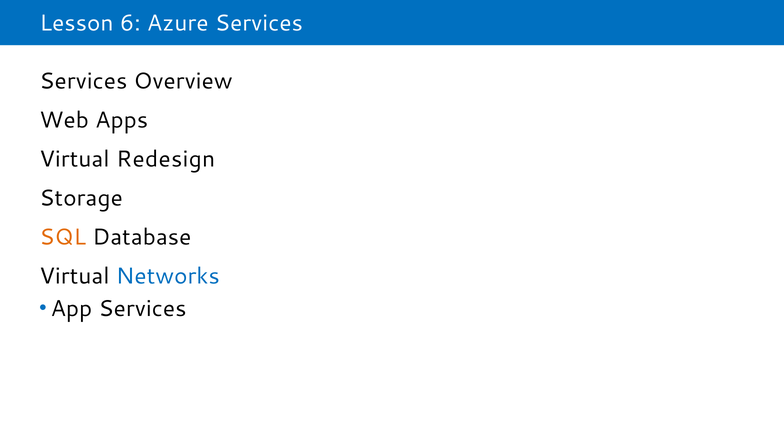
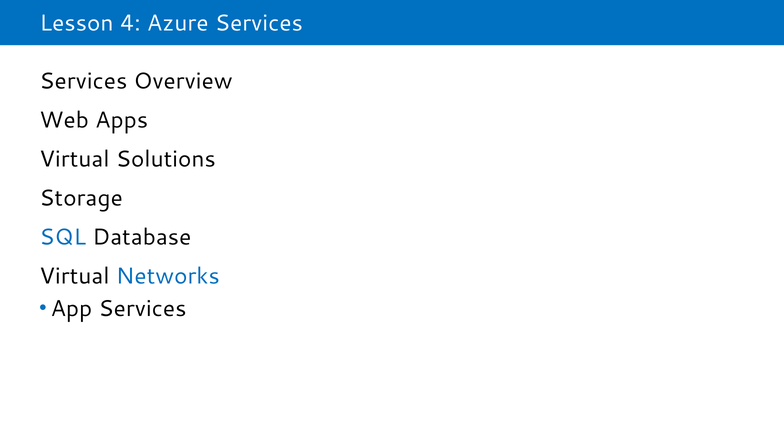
6: 6 -> 4
Redesign: Redesign -> Solutions
SQL colour: orange -> blue
